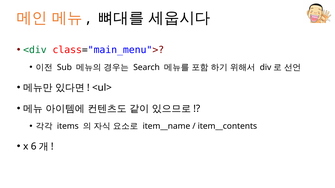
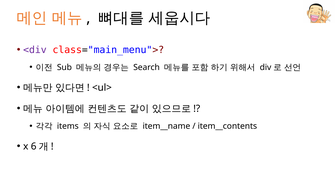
<div colour: green -> purple
